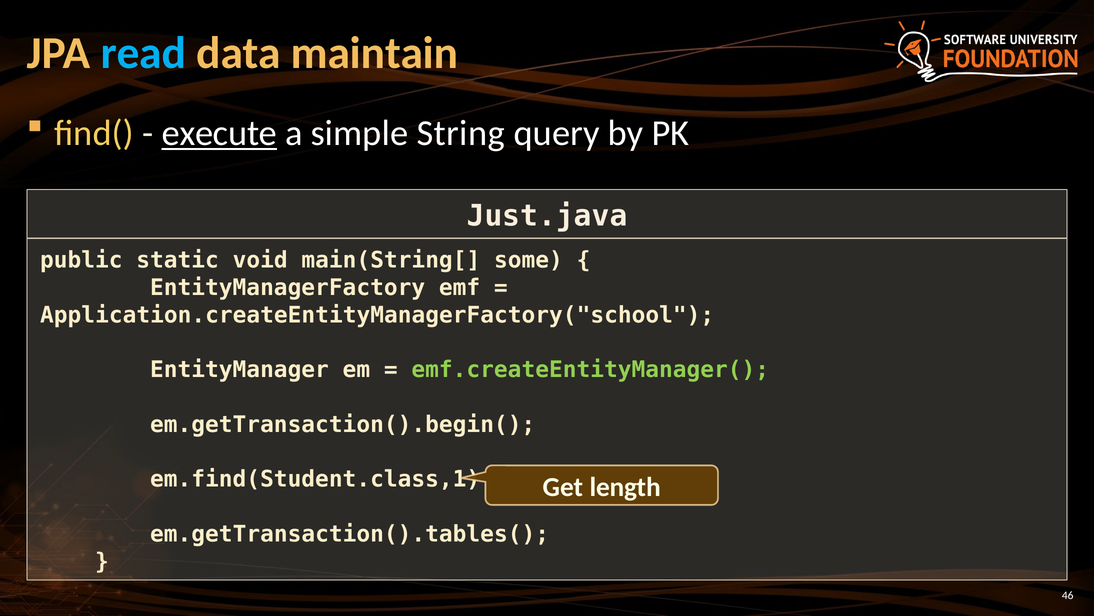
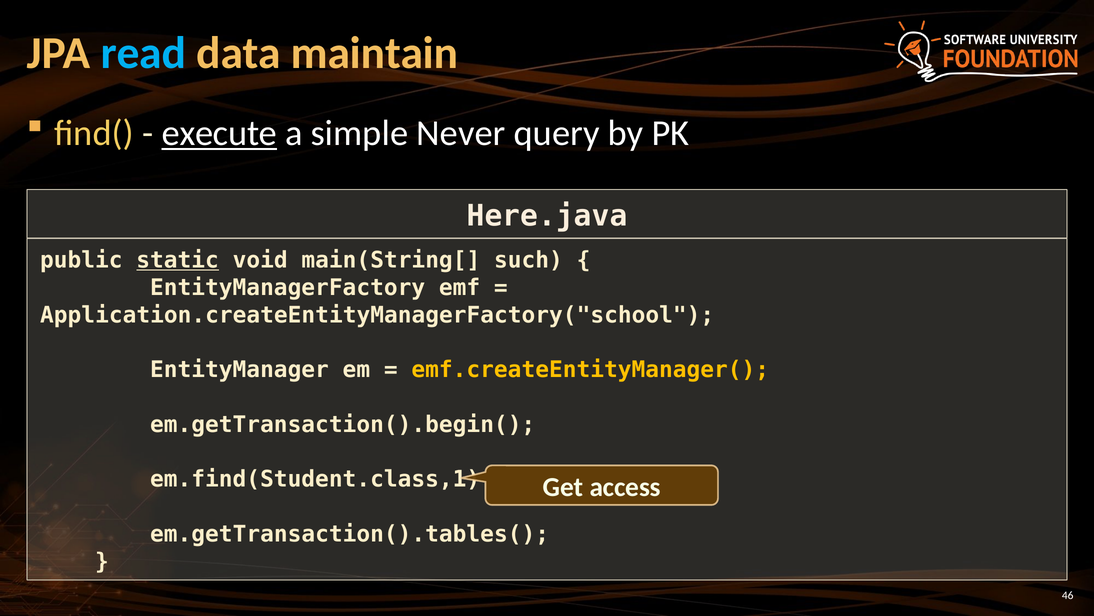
String: String -> Never
Just.java: Just.java -> Here.java
static underline: none -> present
some: some -> such
emf.createEntityManager( colour: light green -> yellow
length: length -> access
